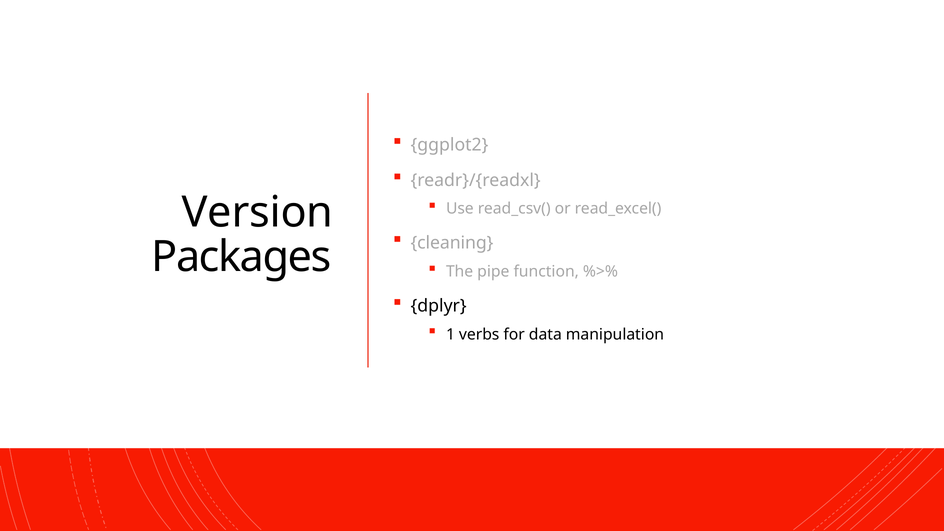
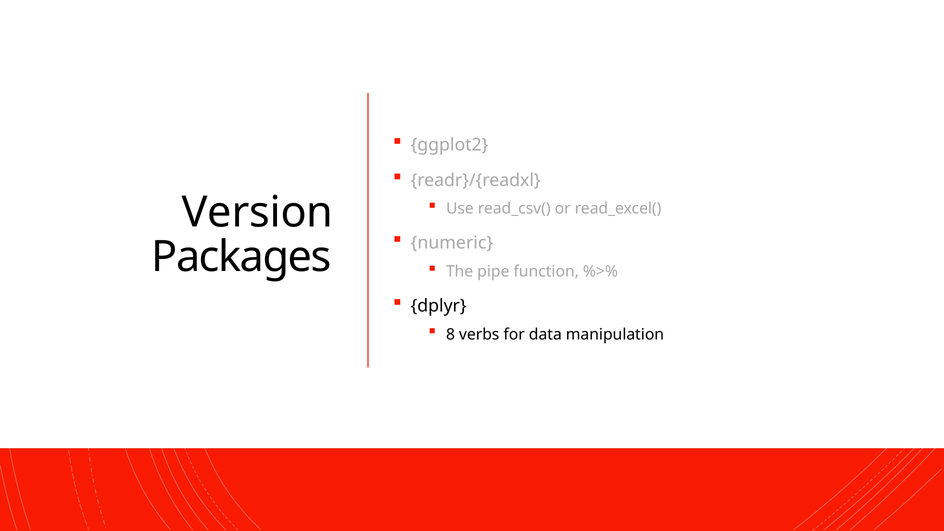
cleaning: cleaning -> numeric
1: 1 -> 8
